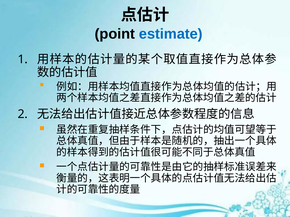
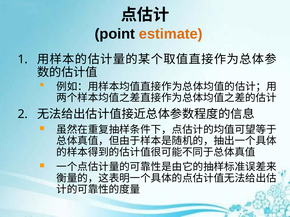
estimate colour: blue -> orange
